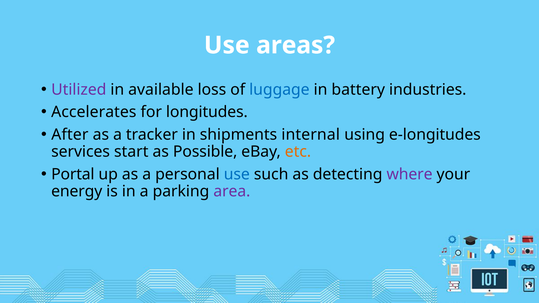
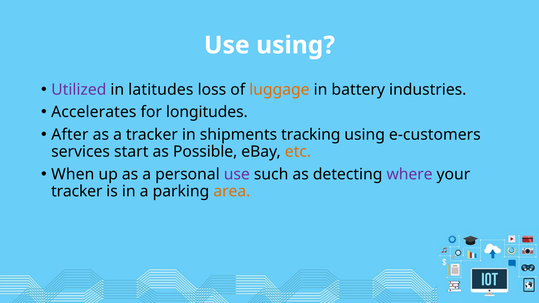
Use areas: areas -> using
available: available -> latitudes
luggage colour: blue -> orange
internal: internal -> tracking
e-longitudes: e-longitudes -> e-customers
Portal: Portal -> When
use at (237, 174) colour: blue -> purple
energy at (77, 191): energy -> tracker
area colour: purple -> orange
